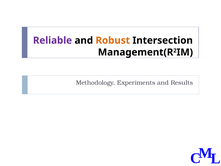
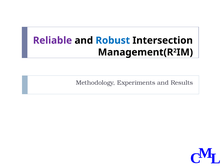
Robust colour: orange -> blue
